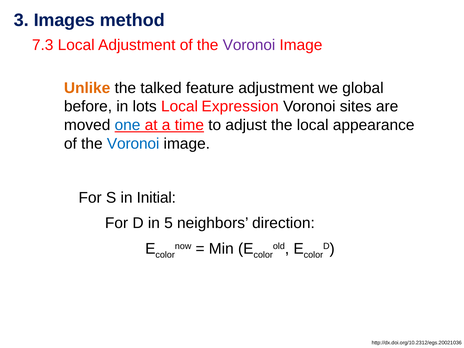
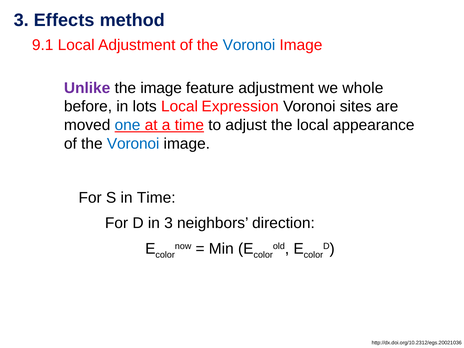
Images: Images -> Effects
7.3: 7.3 -> 9.1
Voronoi at (249, 45) colour: purple -> blue
Unlike colour: orange -> purple
the talked: talked -> image
global: global -> whole
in Initial: Initial -> Time
in 5: 5 -> 3
